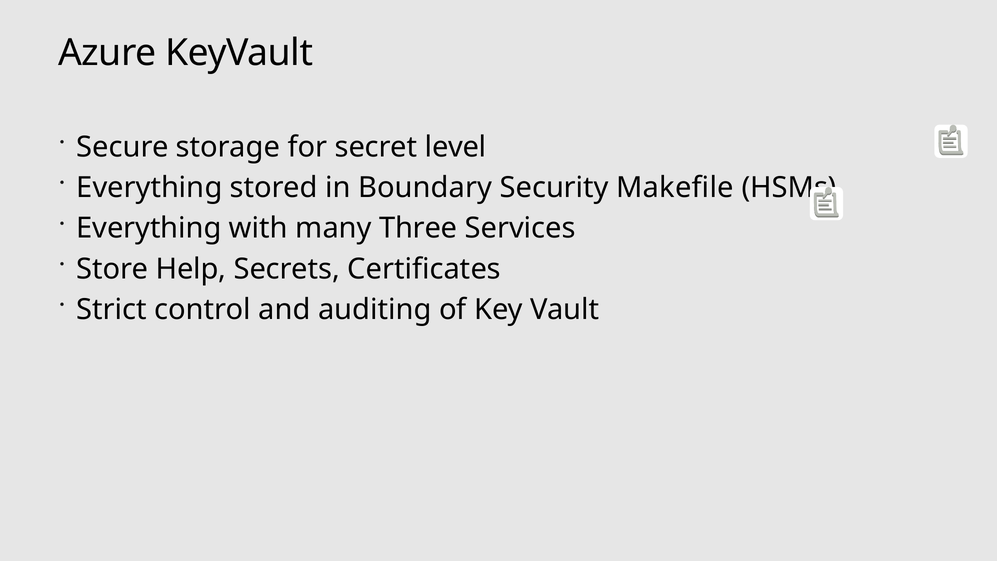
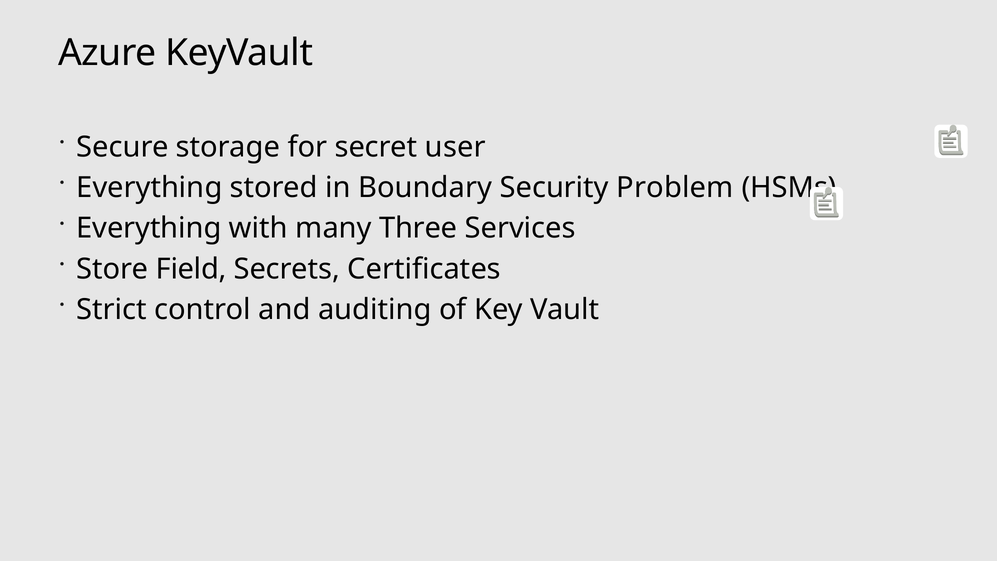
level: level -> user
Makefile: Makefile -> Problem
Help: Help -> Field
